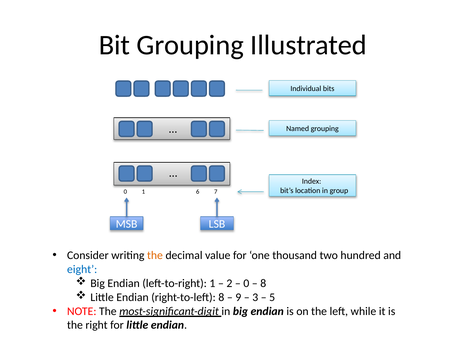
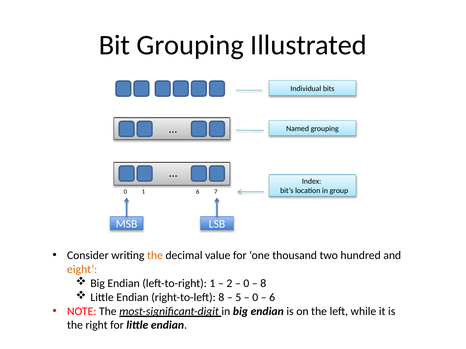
eight colour: blue -> orange
9: 9 -> 5
3 at (255, 298): 3 -> 0
5 at (272, 298): 5 -> 6
